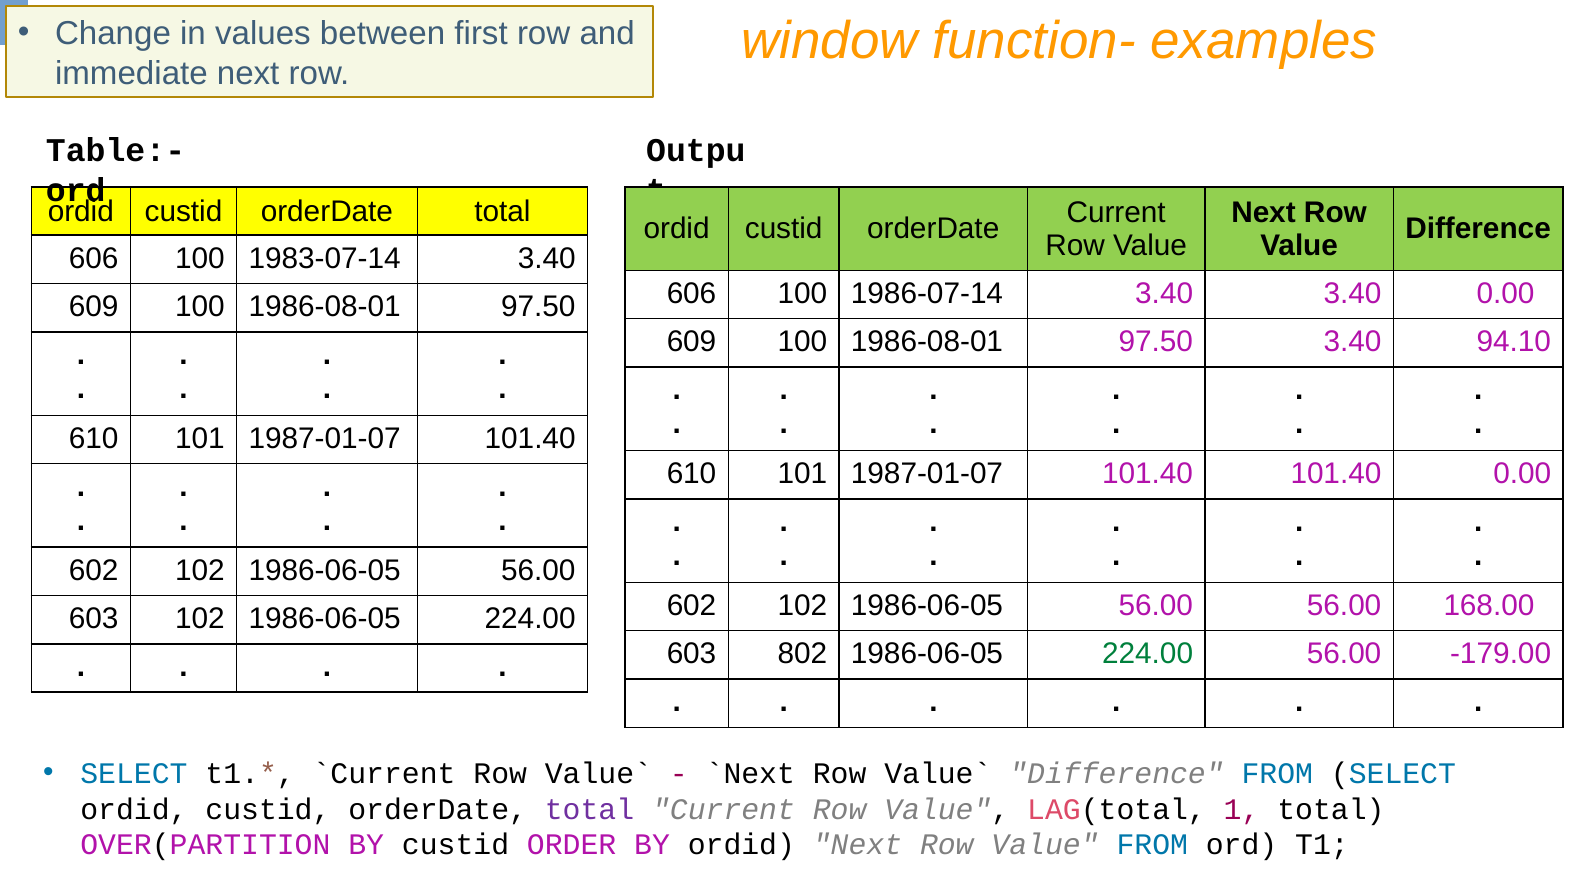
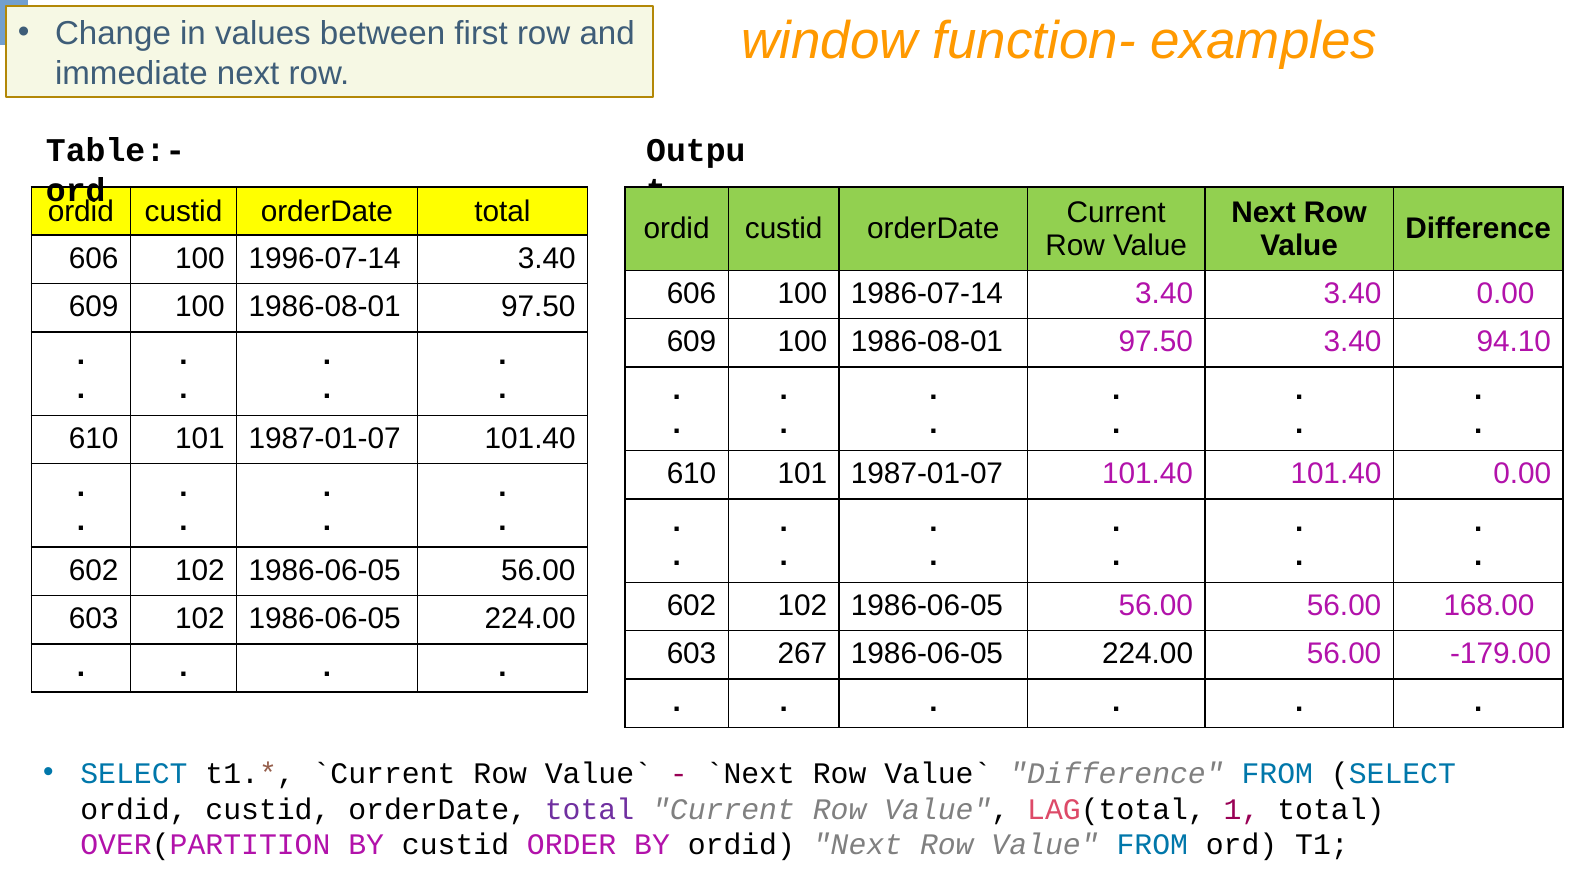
1983-07-14: 1983-07-14 -> 1996-07-14
802: 802 -> 267
224.00 at (1148, 653) colour: green -> black
